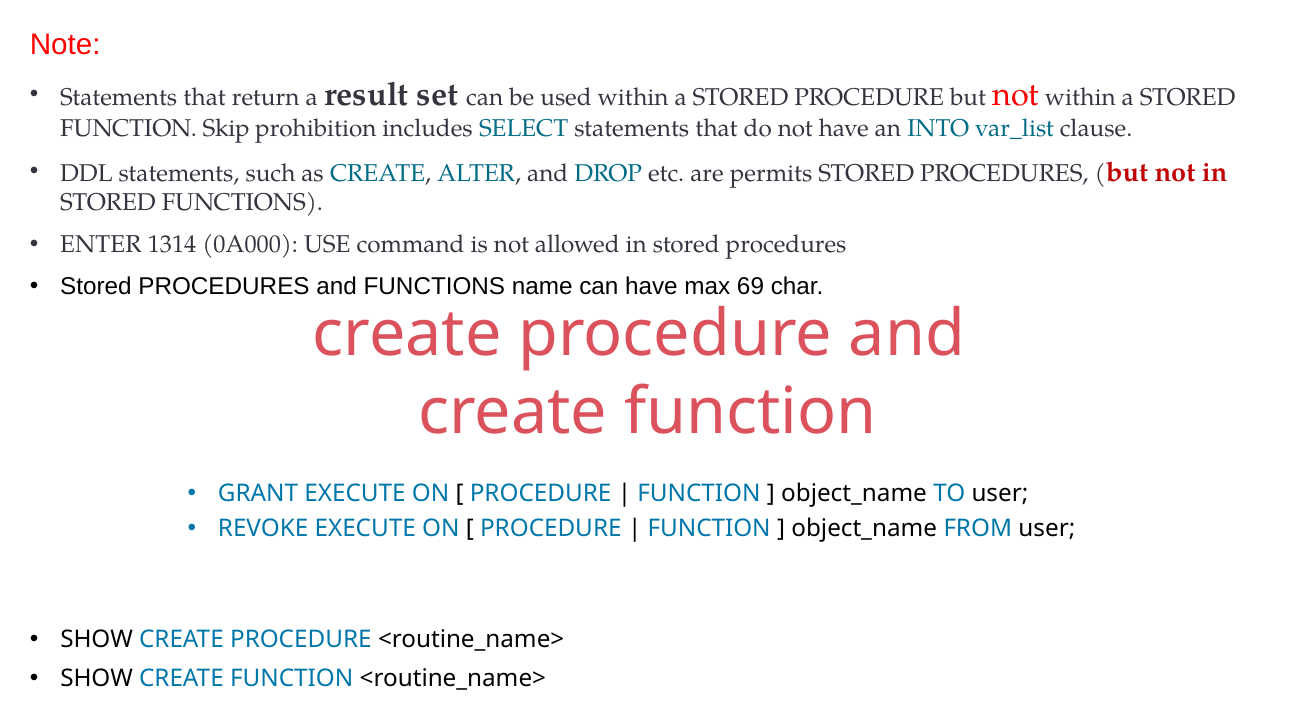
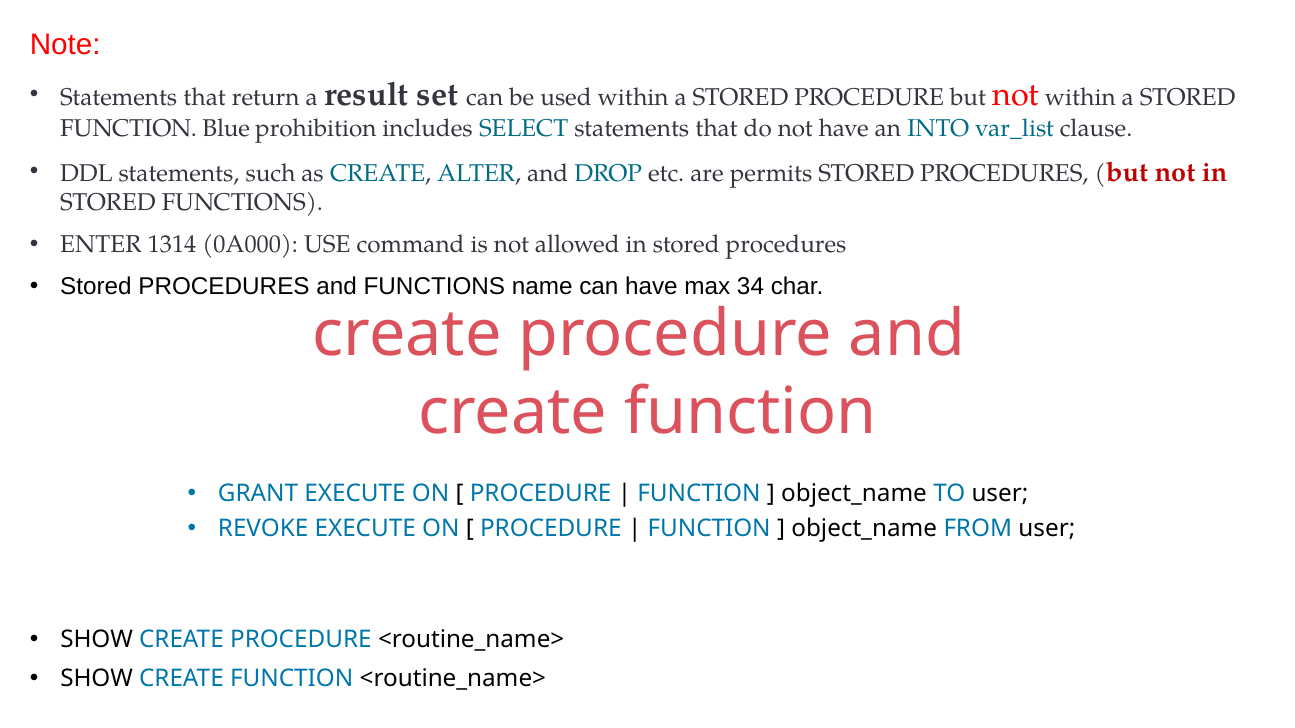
Skip: Skip -> Blue
69: 69 -> 34
